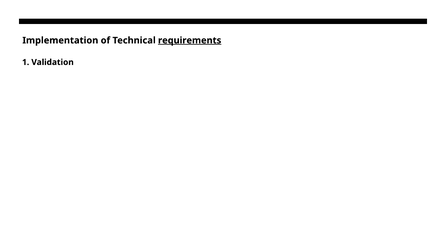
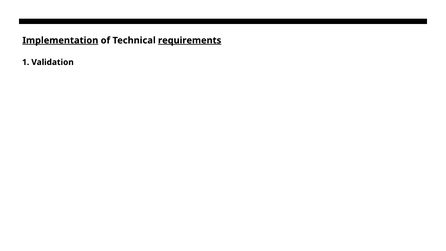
Implementation underline: none -> present
